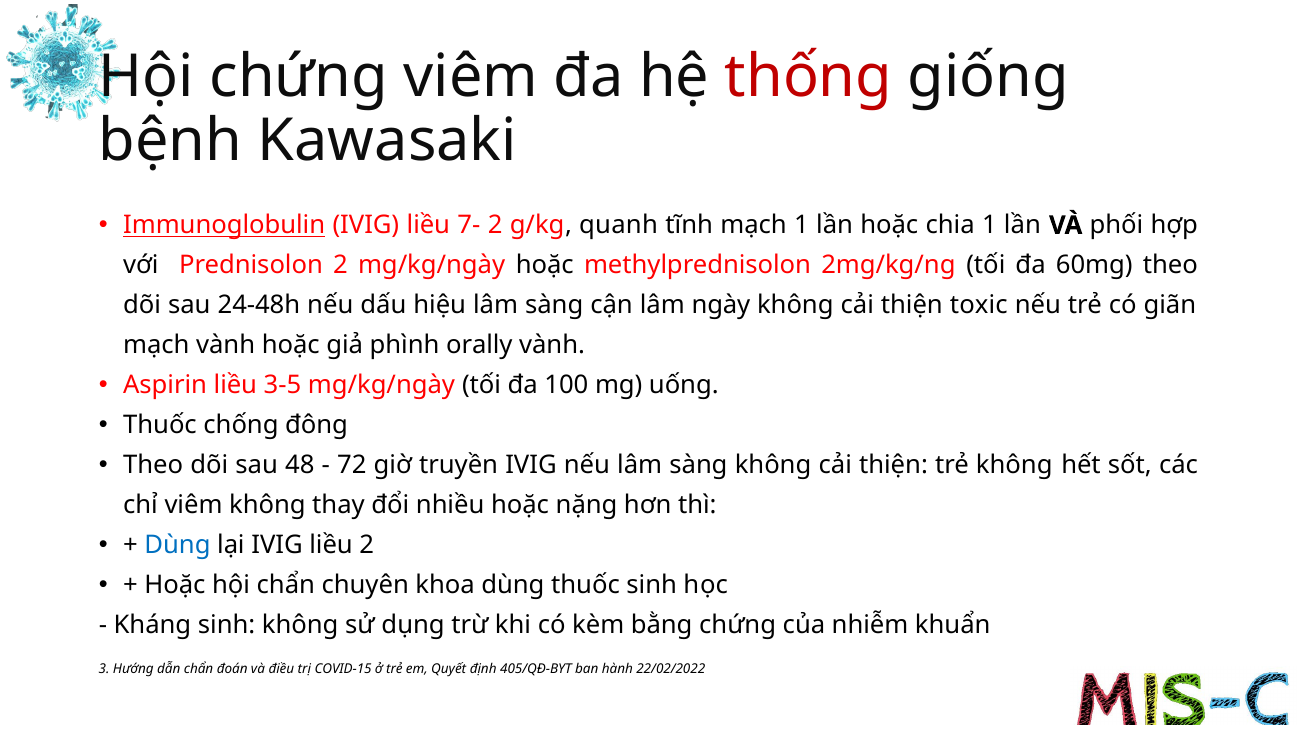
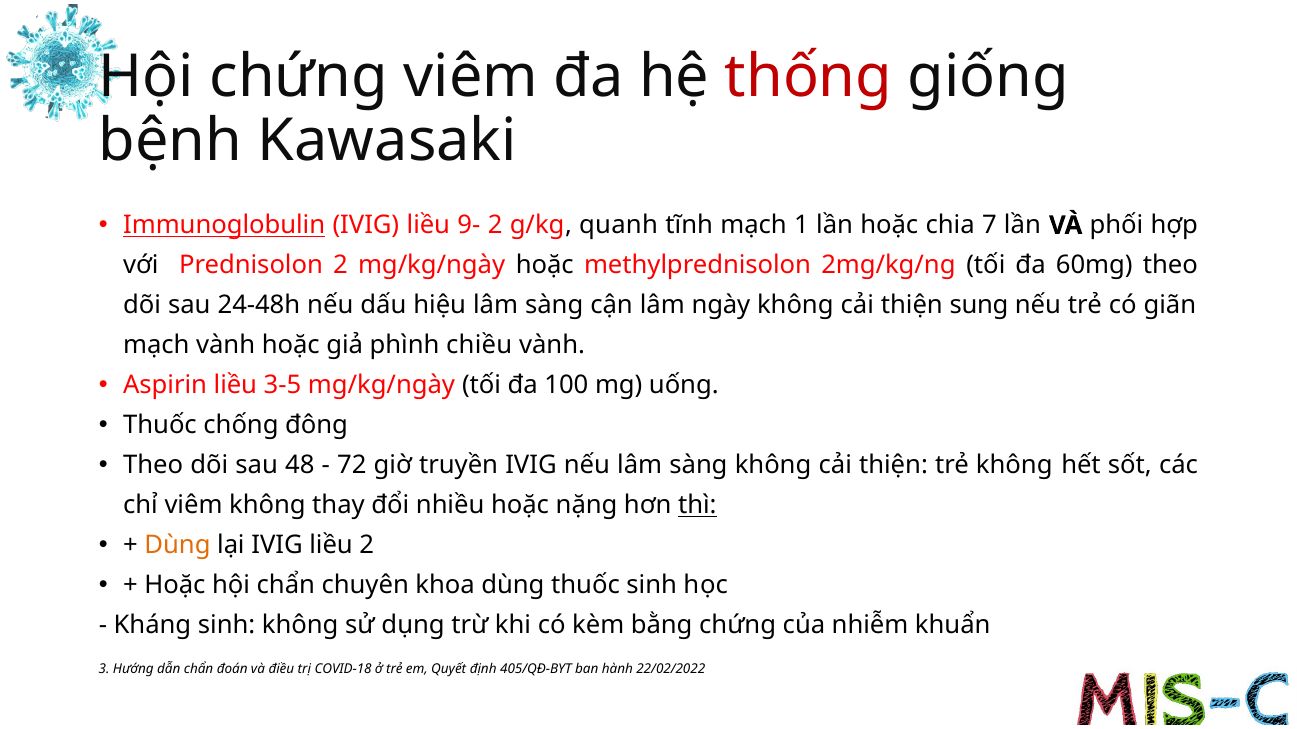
7-: 7- -> 9-
chia 1: 1 -> 7
toxic: toxic -> sung
orally: orally -> chiều
thì underline: none -> present
Dùng at (178, 546) colour: blue -> orange
COVID-15: COVID-15 -> COVID-18
